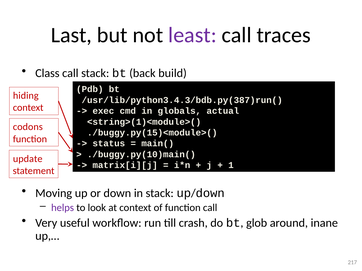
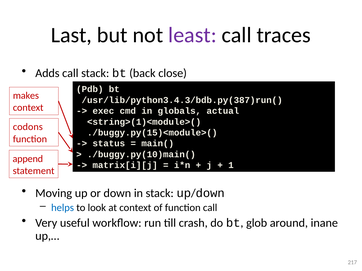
Class: Class -> Adds
build: build -> close
hiding: hiding -> makes
update: update -> append
helps colour: purple -> blue
